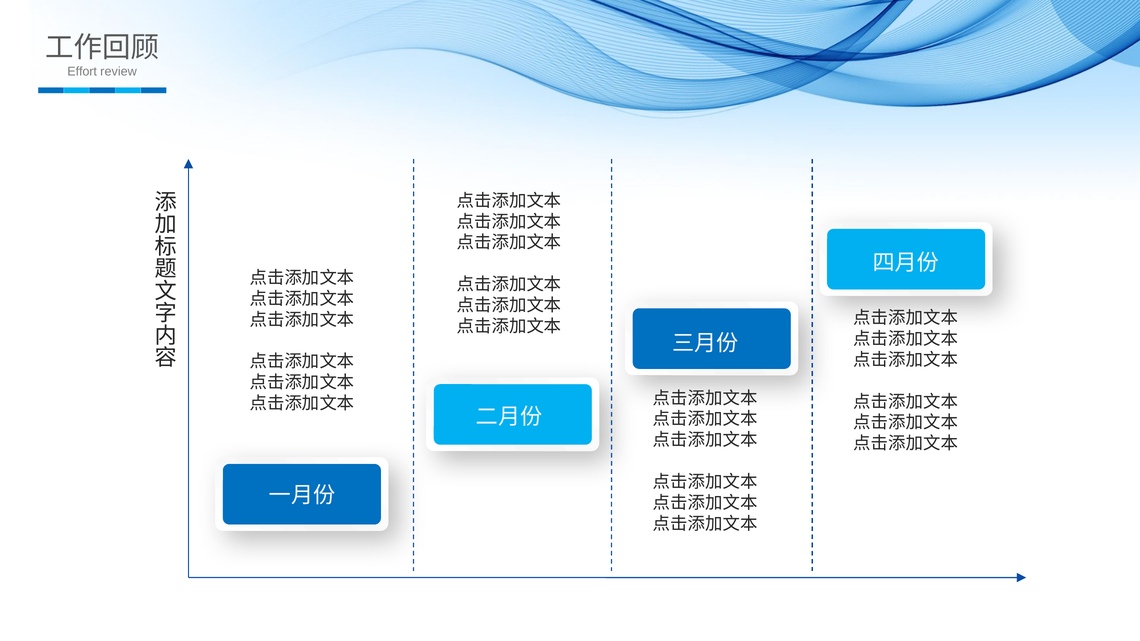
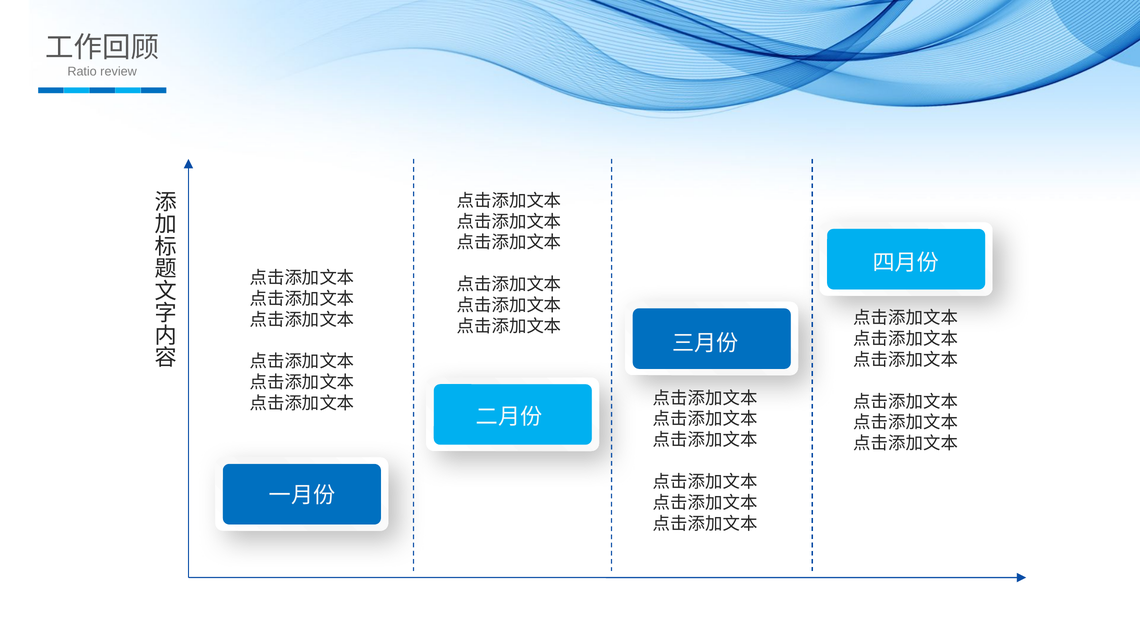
Effort: Effort -> Ratio
